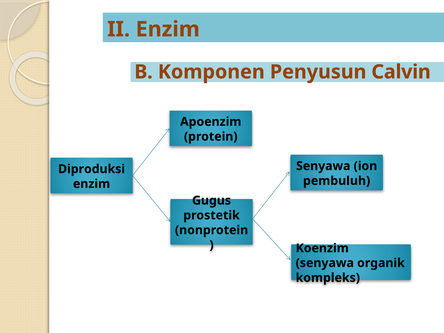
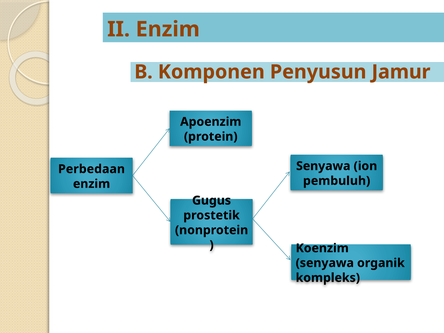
Calvin: Calvin -> Jamur
Diproduksi: Diproduksi -> Perbedaan
